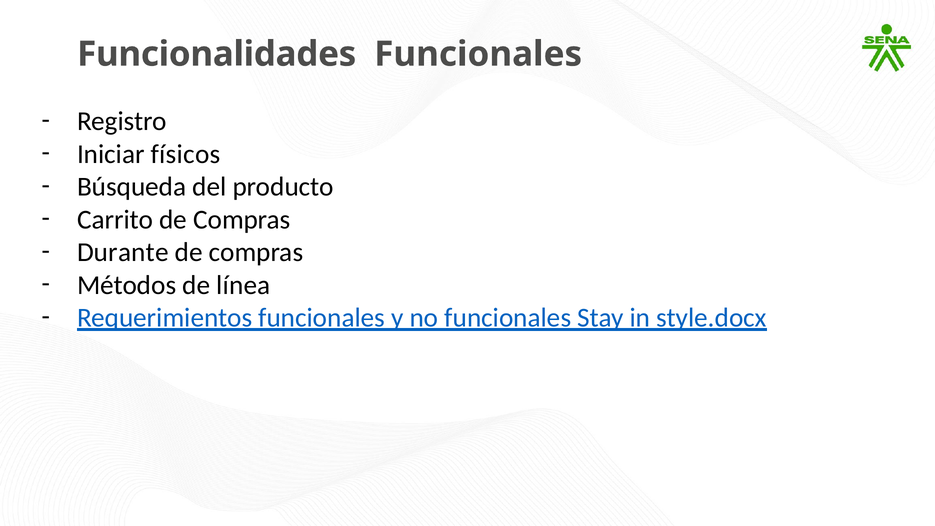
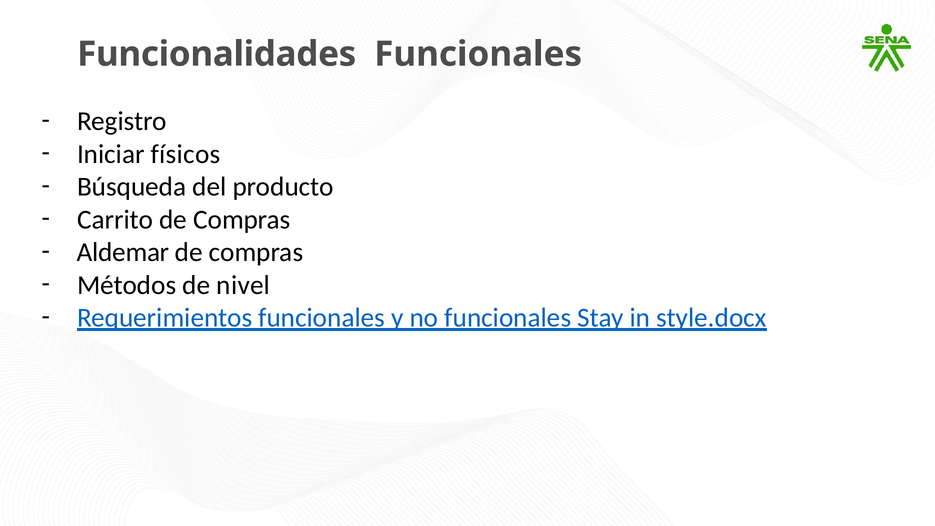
Durante: Durante -> Aldemar
línea: línea -> nivel
